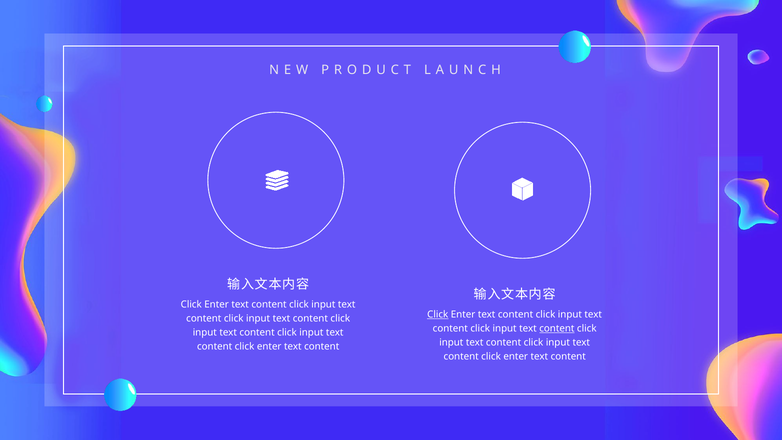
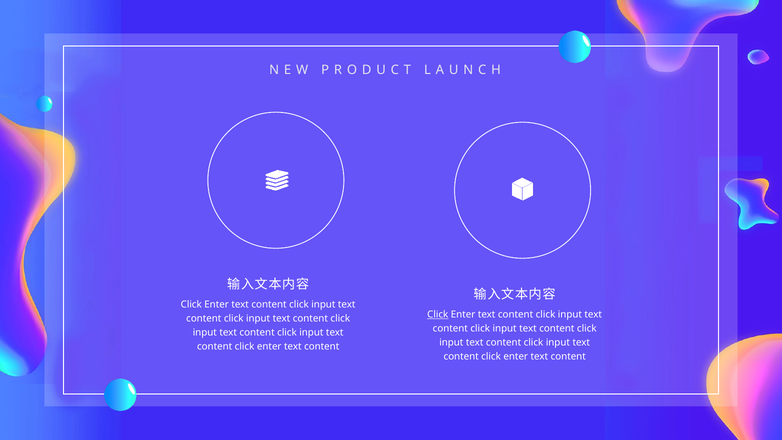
content at (557, 328) underline: present -> none
